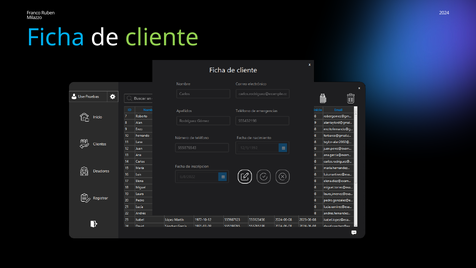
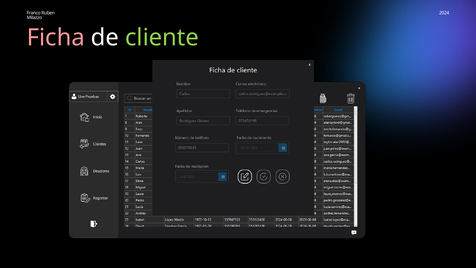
Ficha colour: light blue -> pink
